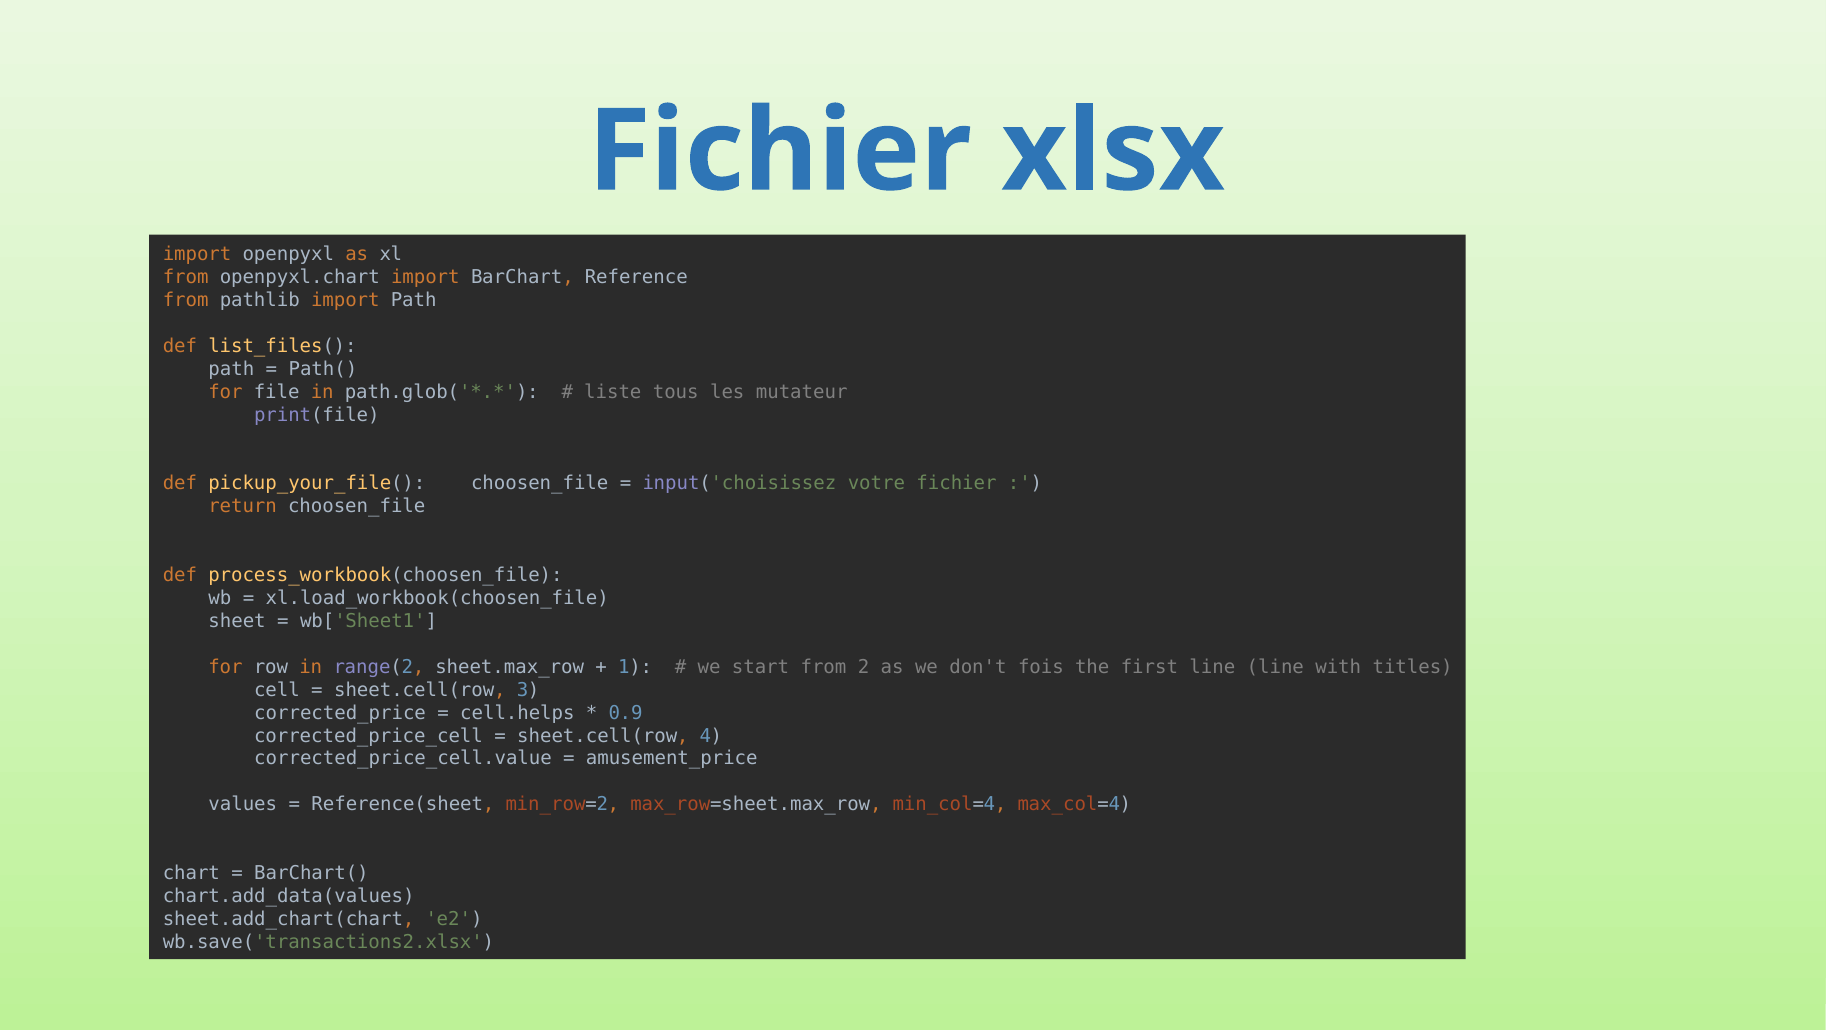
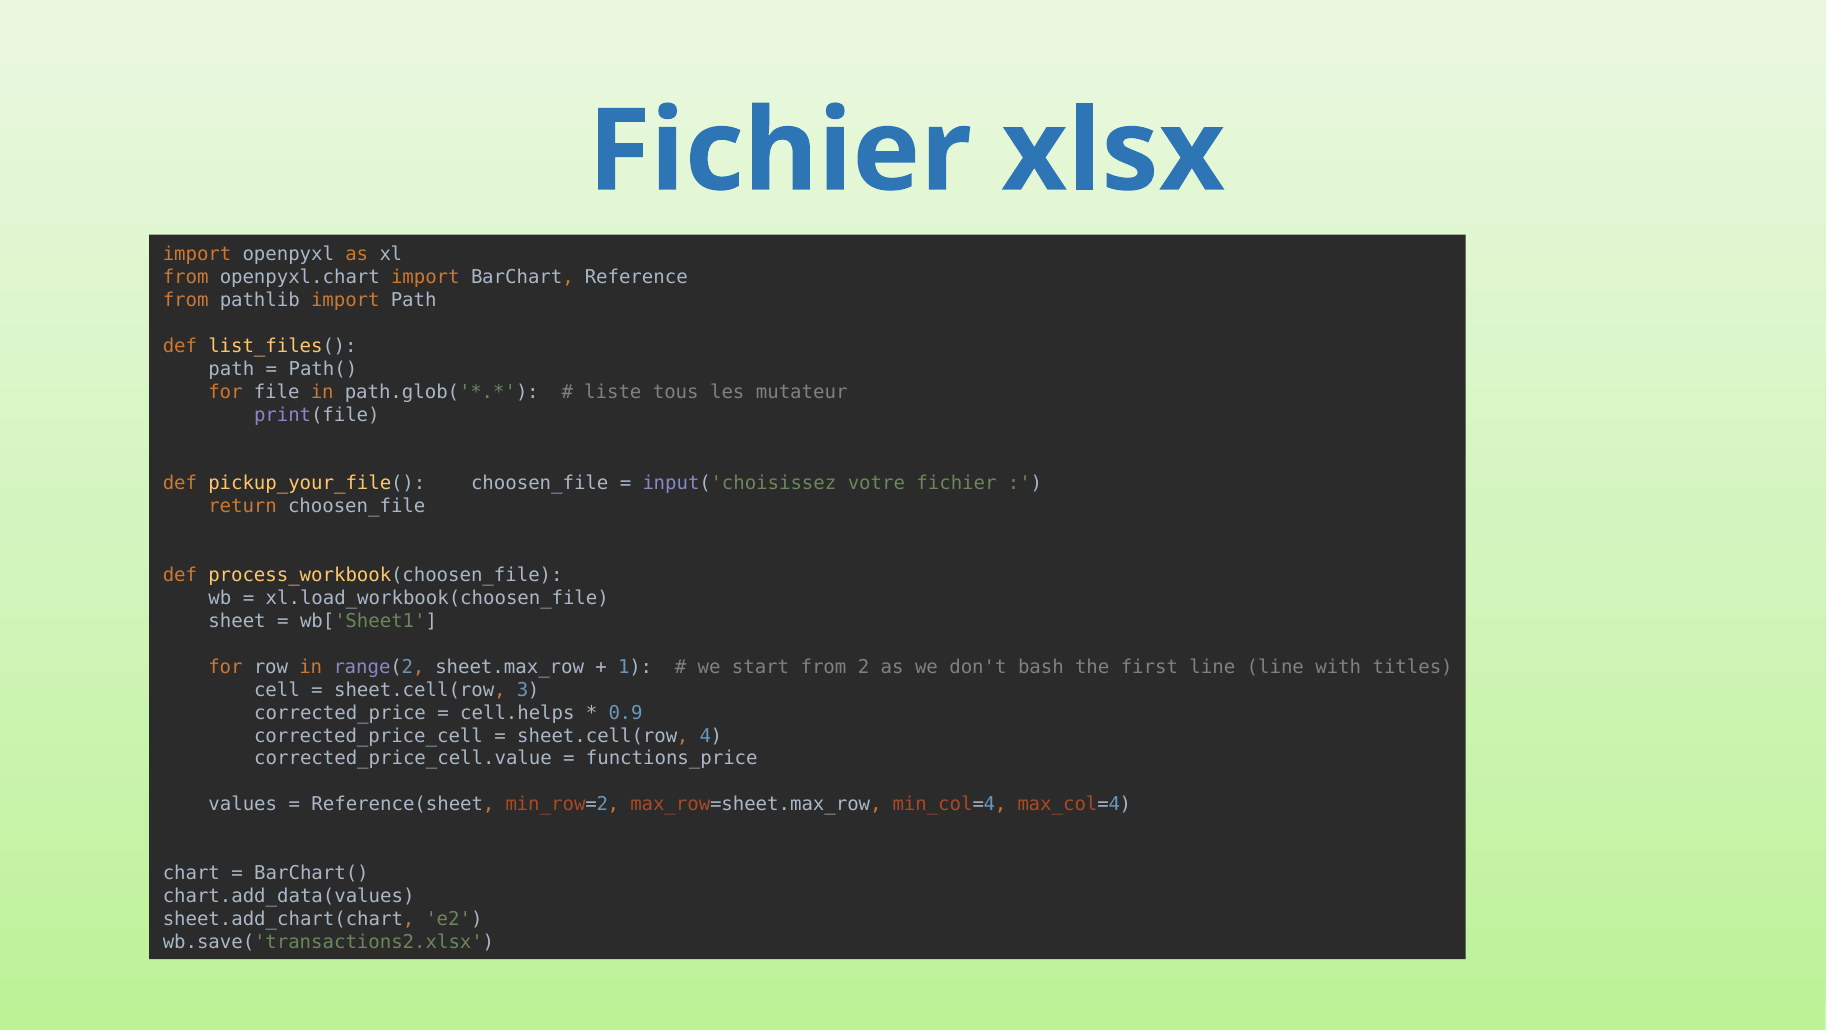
fois: fois -> bash
amusement_price: amusement_price -> functions_price
